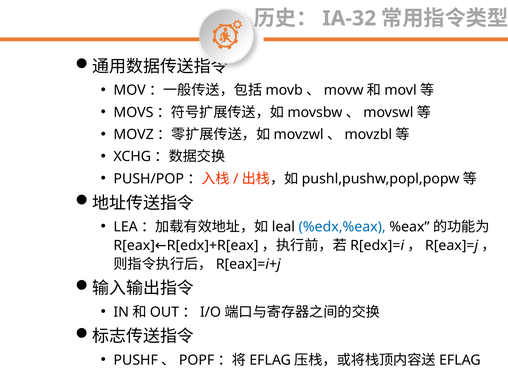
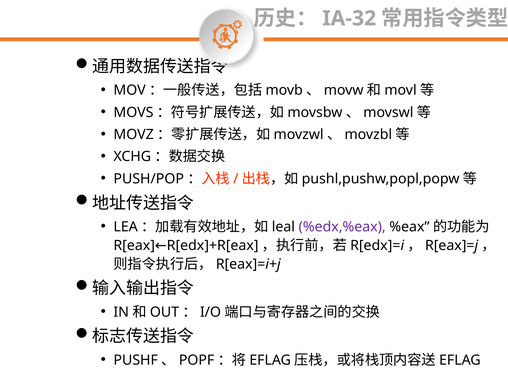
%edx,%eax colour: blue -> purple
